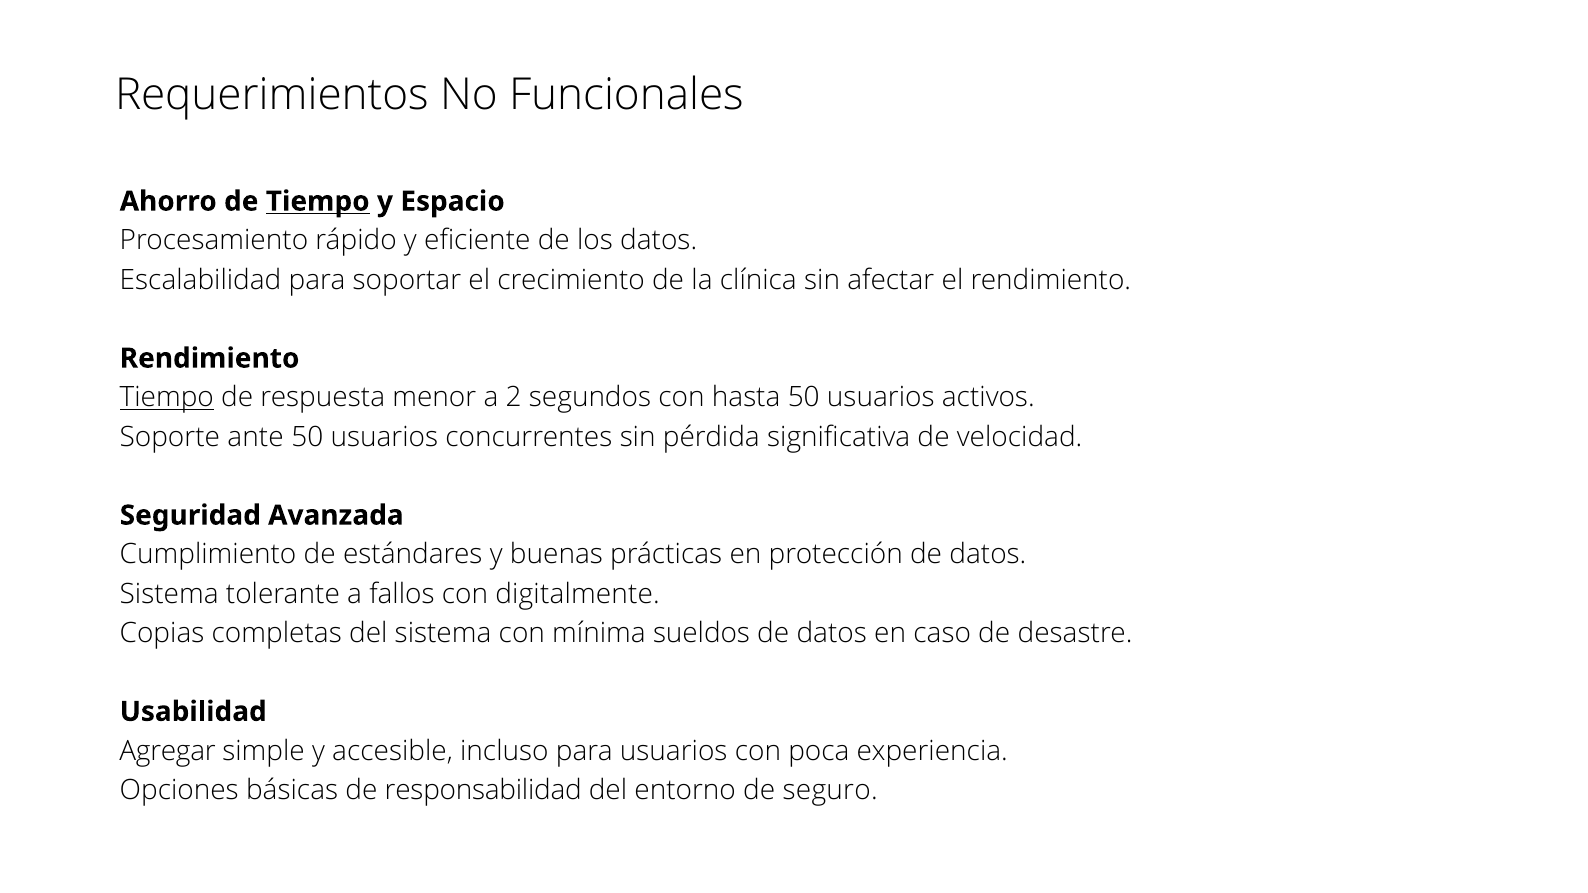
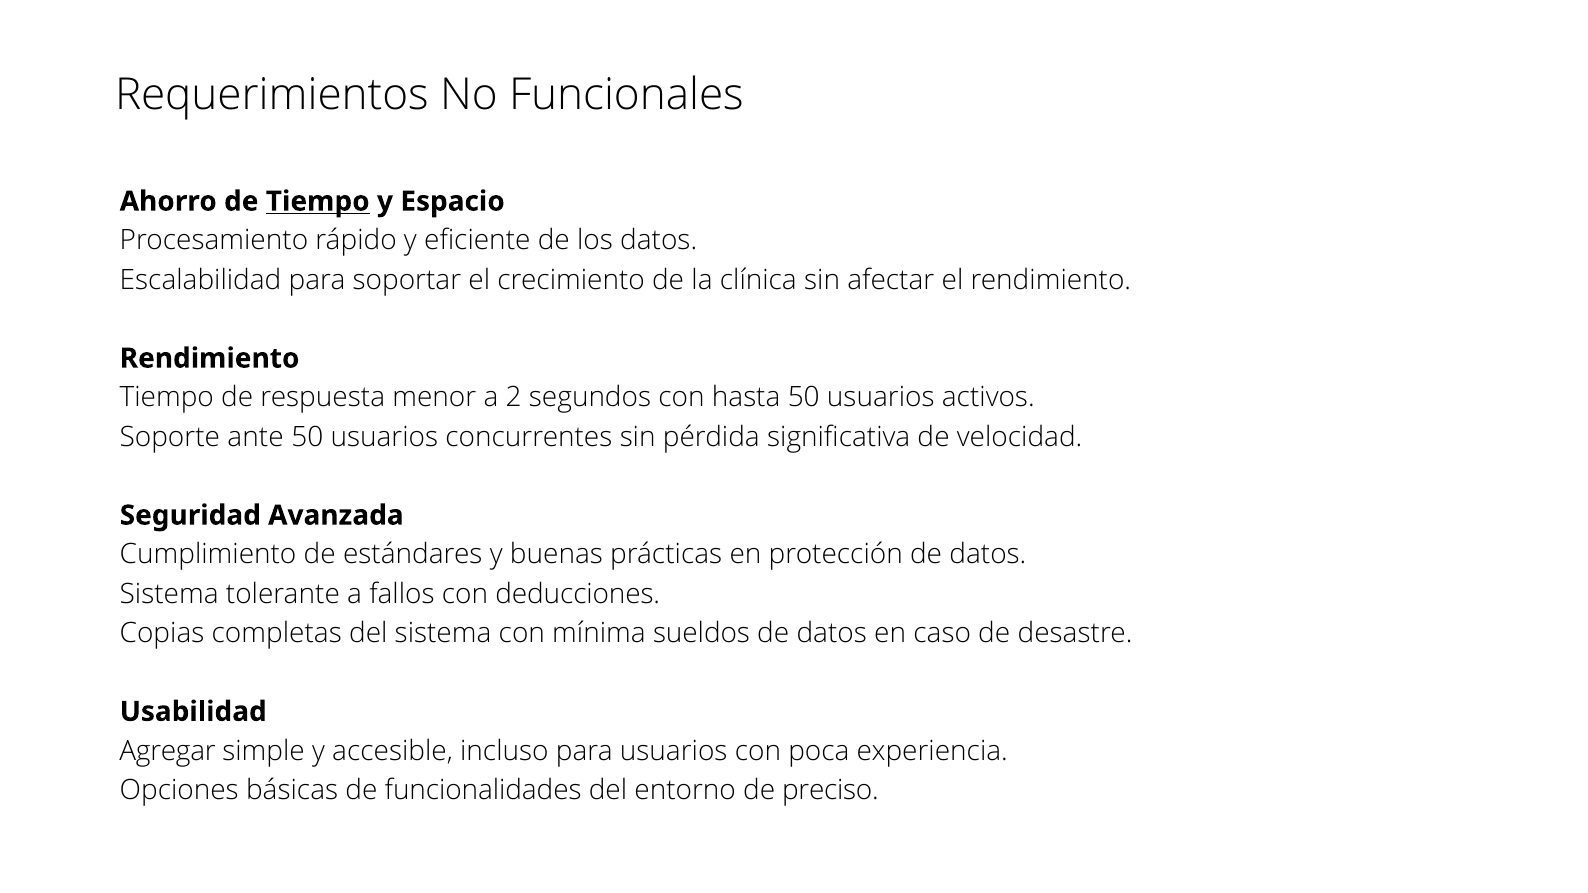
Tiempo at (167, 398) underline: present -> none
digitalmente: digitalmente -> deducciones
responsabilidad: responsabilidad -> funcionalidades
seguro: seguro -> preciso
